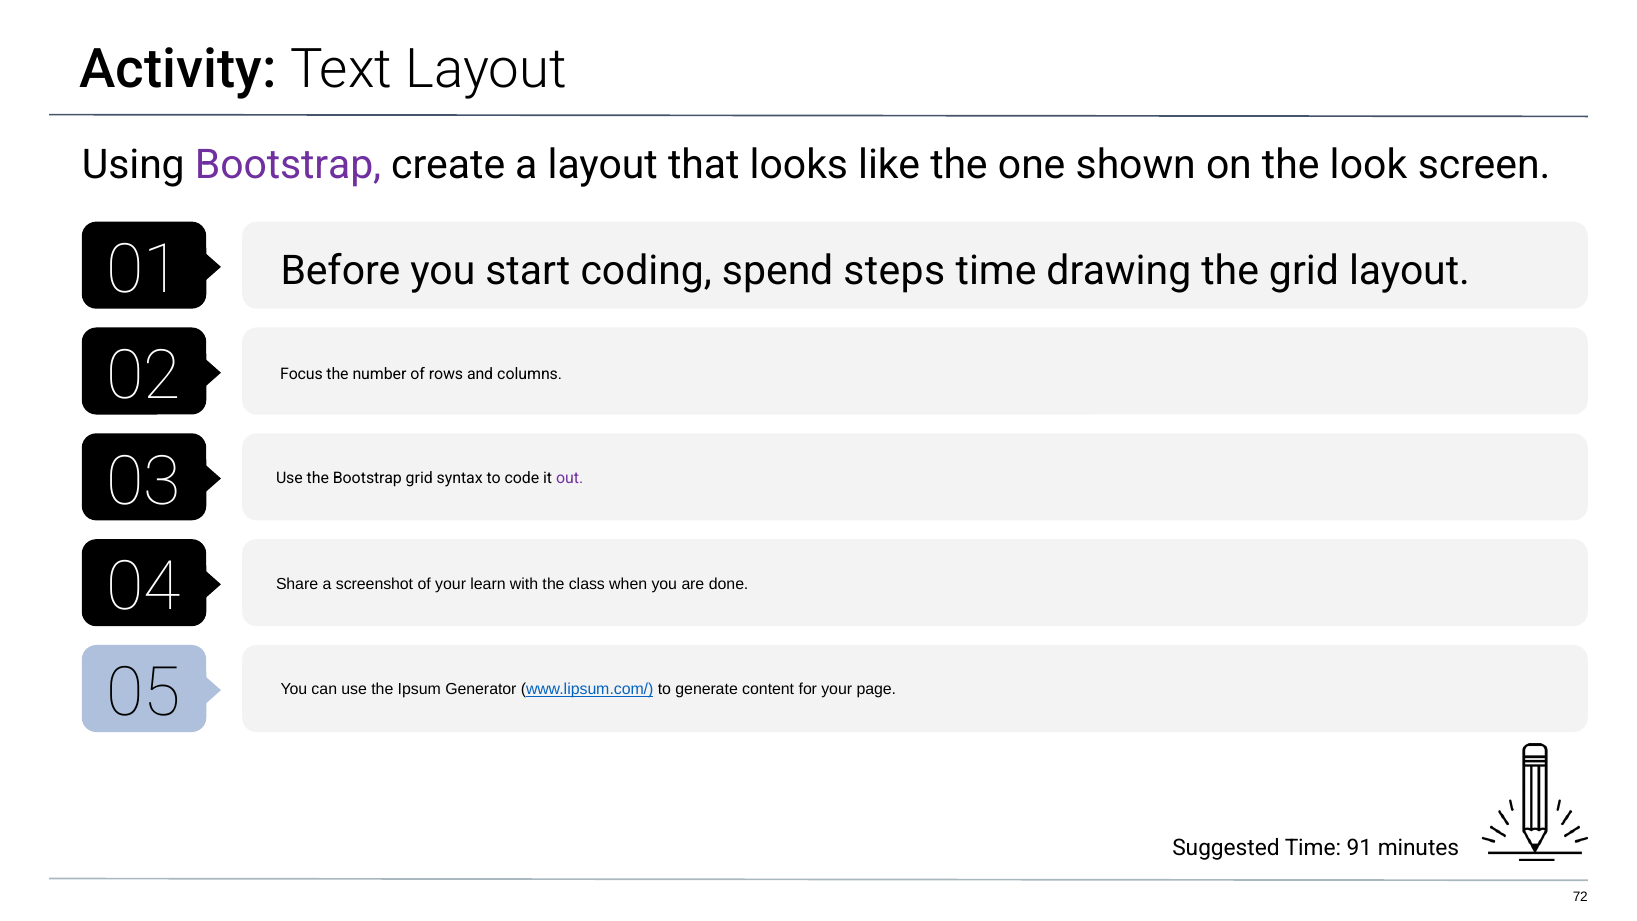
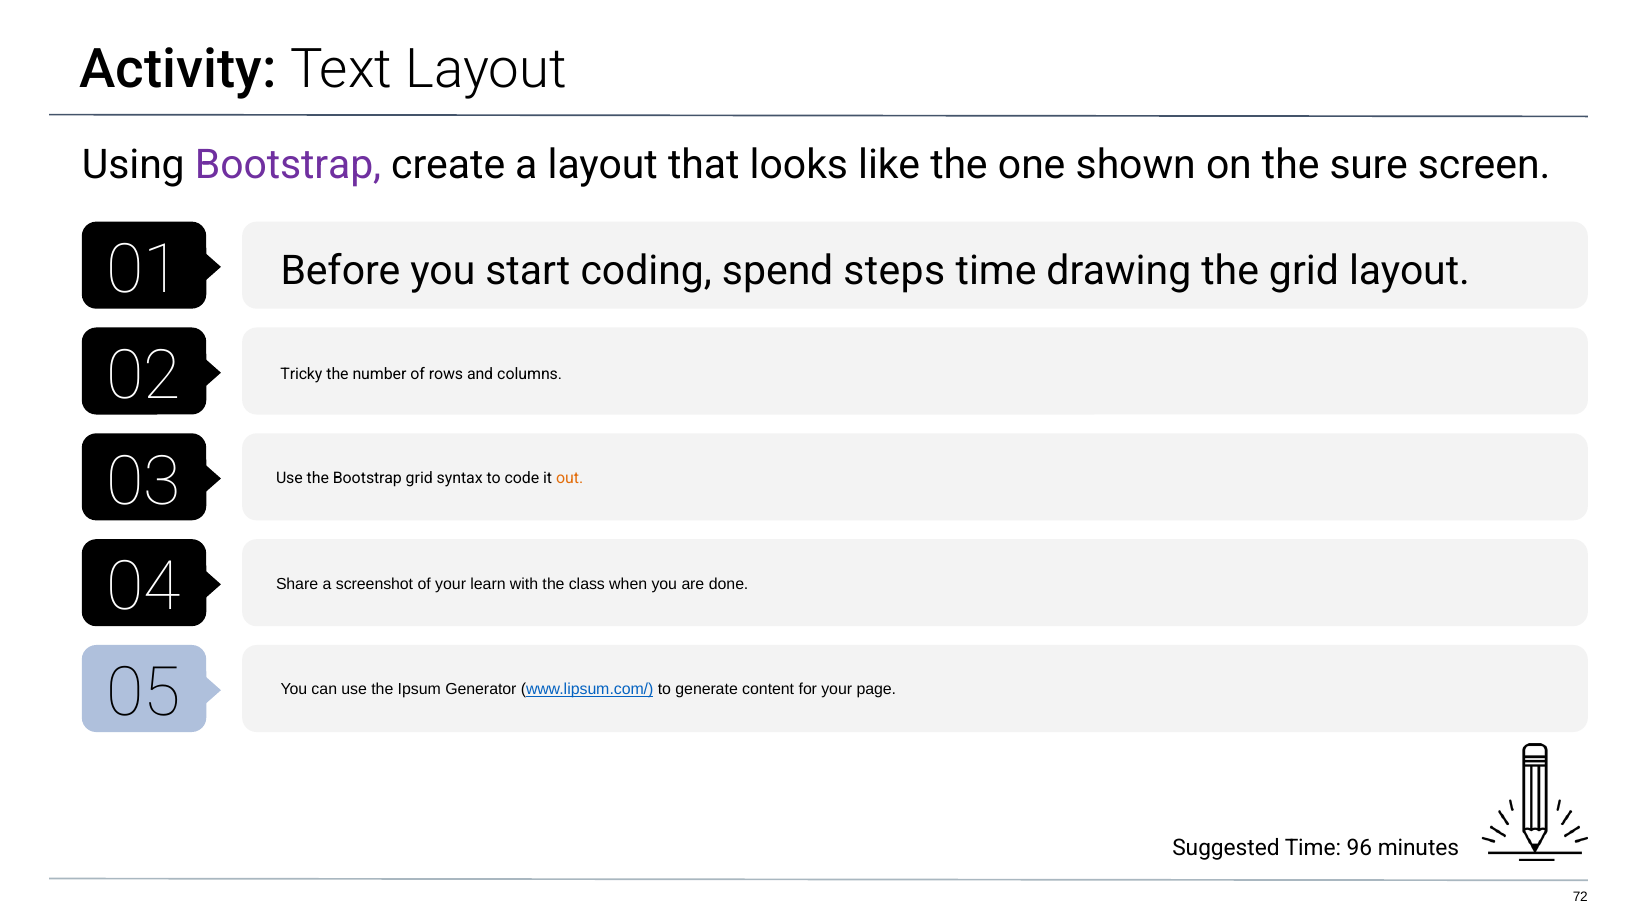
look: look -> sure
Focus: Focus -> Tricky
out colour: purple -> orange
91: 91 -> 96
